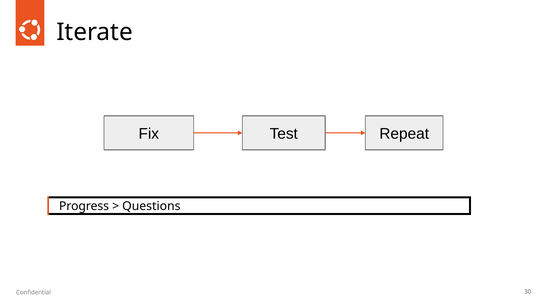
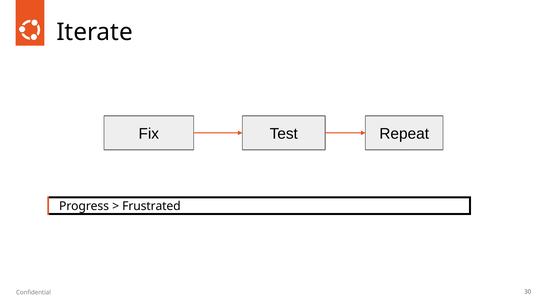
Questions: Questions -> Frustrated
